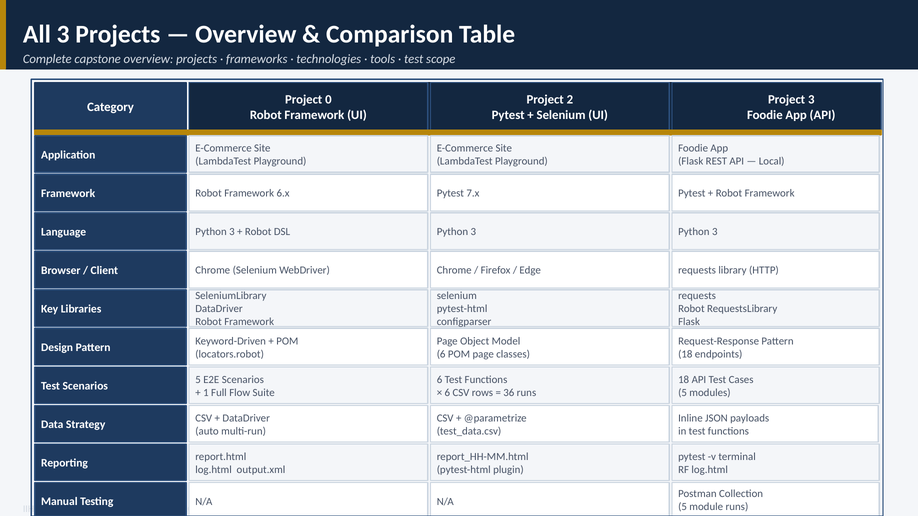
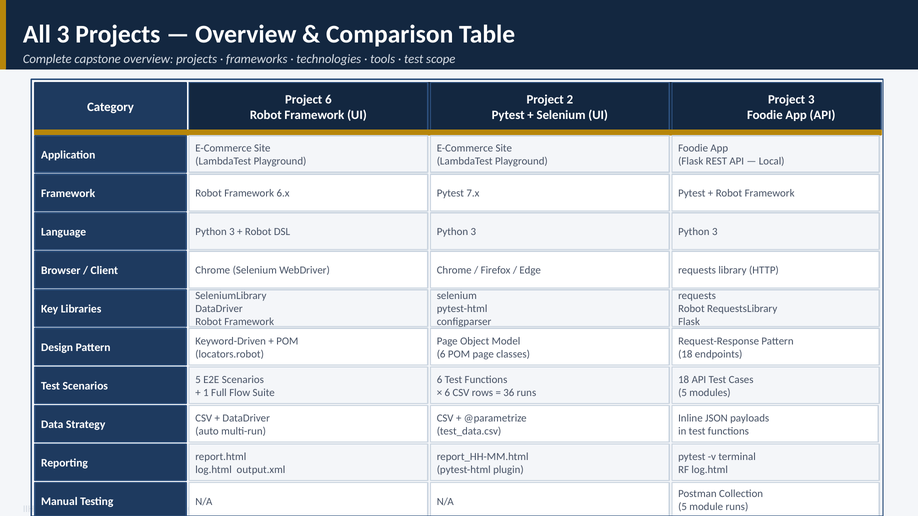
Project 0: 0 -> 6
